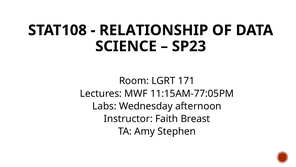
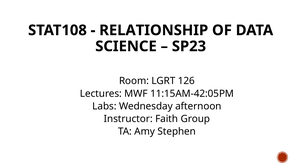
171: 171 -> 126
11:15AM-77:05PM: 11:15AM-77:05PM -> 11:15AM-42:05PM
Breast: Breast -> Group
